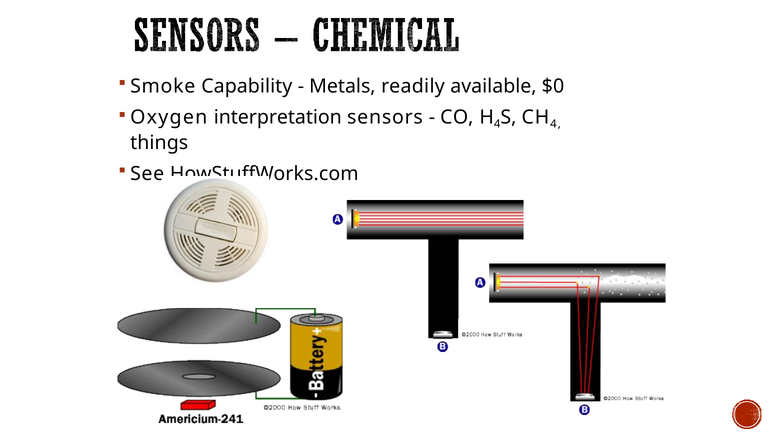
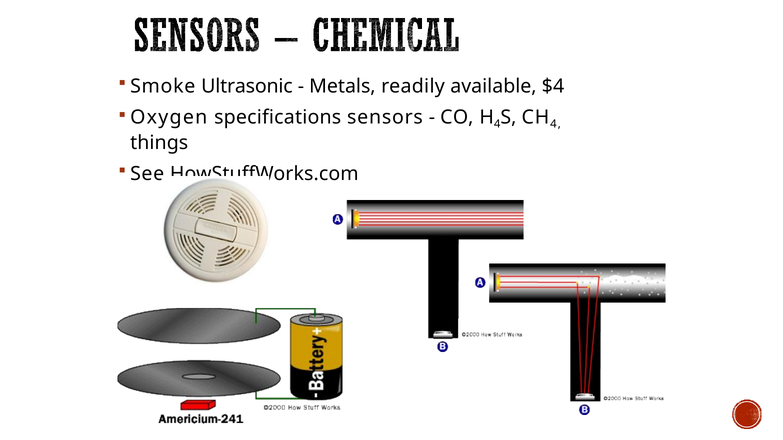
Capability: Capability -> Ultrasonic
$0: $0 -> $4
interpretation: interpretation -> specifications
